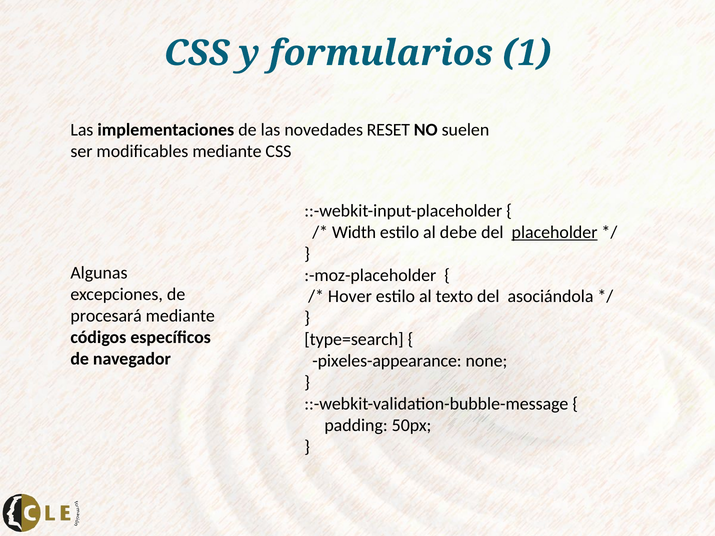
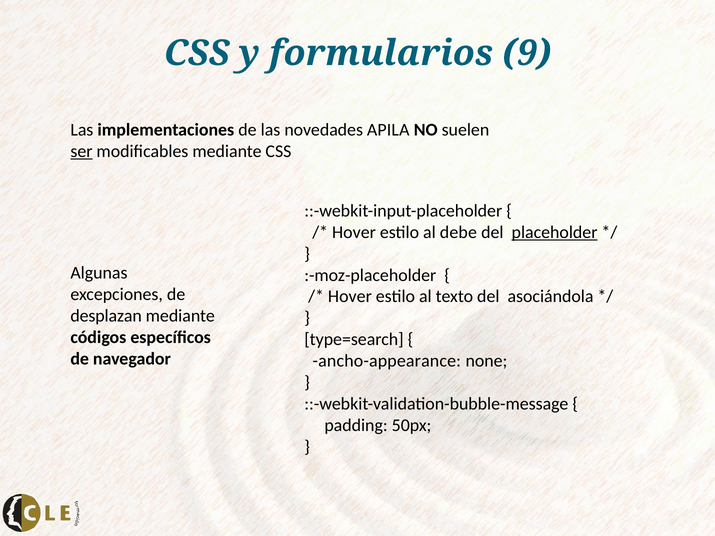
1: 1 -> 9
RESET: RESET -> APILA
ser underline: none -> present
Width at (354, 232): Width -> Hover
procesará: procesará -> desplazan
pixeles-appearance: pixeles-appearance -> ancho-appearance
